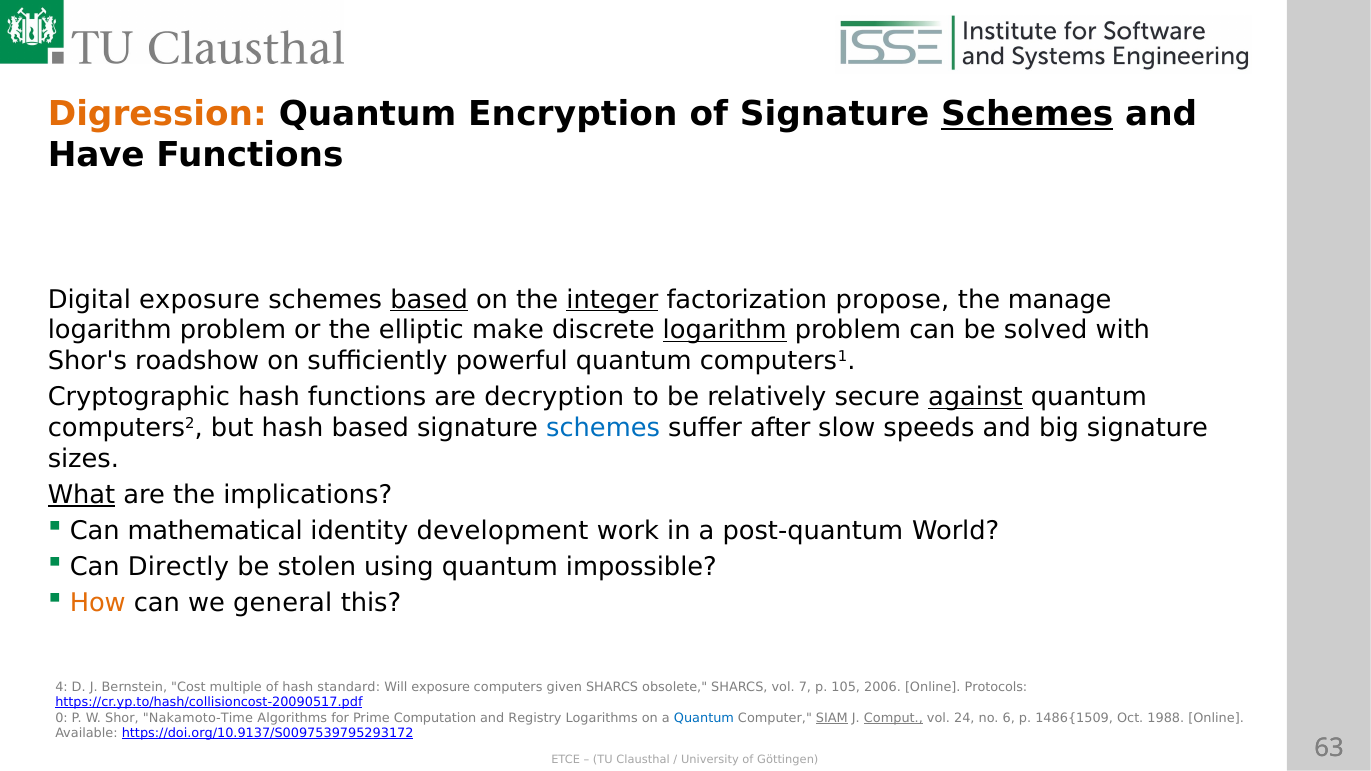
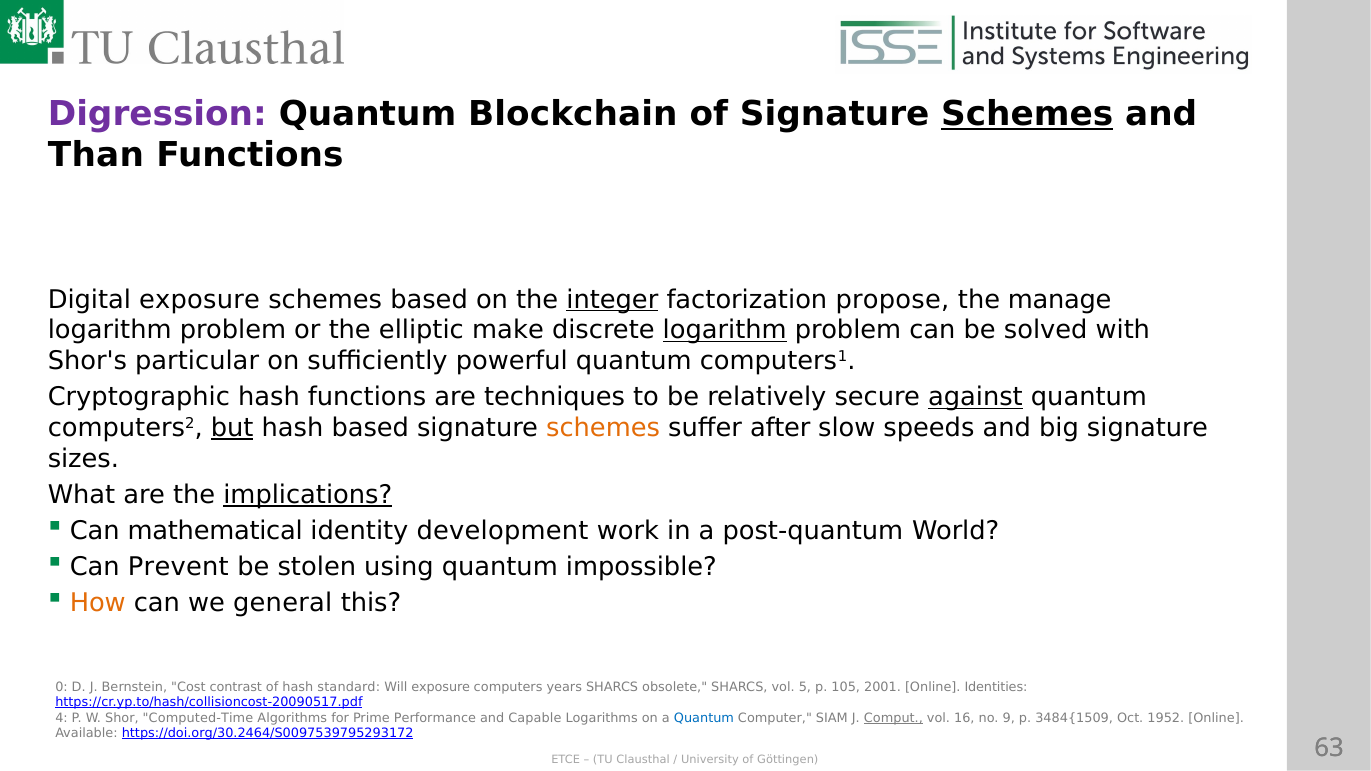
Digression colour: orange -> purple
Encryption: Encryption -> Blockchain
Have: Have -> Than
based at (429, 300) underline: present -> none
roadshow: roadshow -> particular
decryption: decryption -> techniques
but underline: none -> present
schemes at (603, 428) colour: blue -> orange
What underline: present -> none
implications underline: none -> present
Directly: Directly -> Prevent
4: 4 -> 0
multiple: multiple -> contrast
given: given -> years
7: 7 -> 5
2006: 2006 -> 2001
Protocols: Protocols -> Identities
0: 0 -> 4
Nakamoto-Time: Nakamoto-Time -> Computed-Time
Computation: Computation -> Performance
Registry: Registry -> Capable
SIAM underline: present -> none
24: 24 -> 16
6: 6 -> 9
1486{1509: 1486{1509 -> 3484{1509
1988: 1988 -> 1952
https://doi.org/10.9137/S0097539795293172: https://doi.org/10.9137/S0097539795293172 -> https://doi.org/30.2464/S0097539795293172
